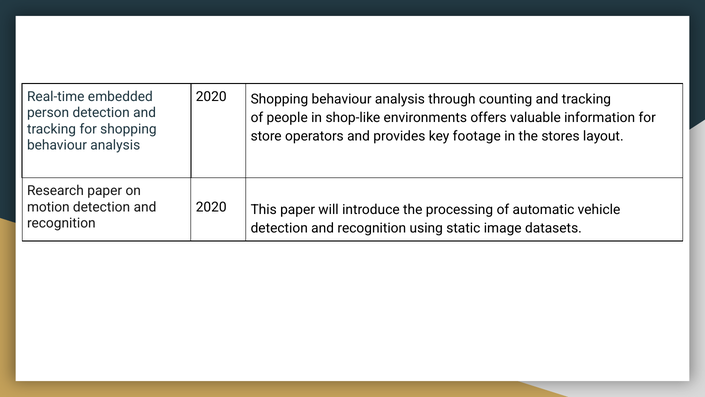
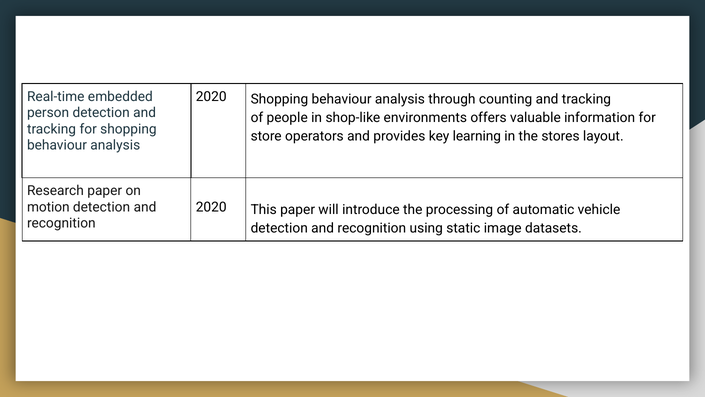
footage: footage -> learning
